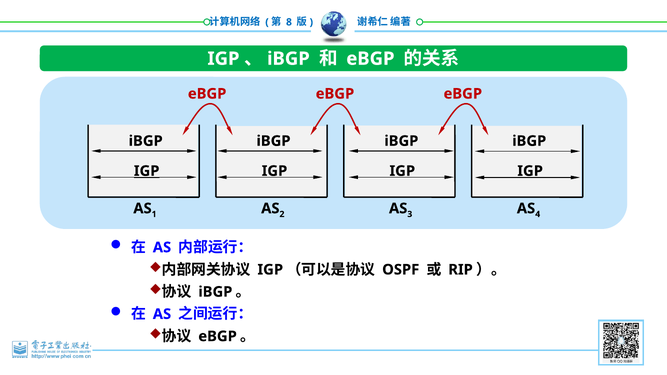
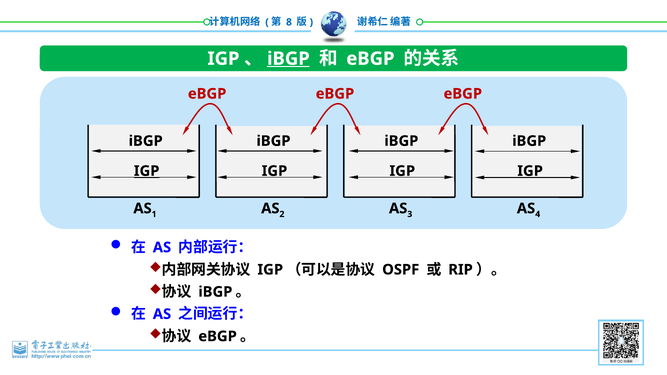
iBGP at (288, 59) underline: none -> present
